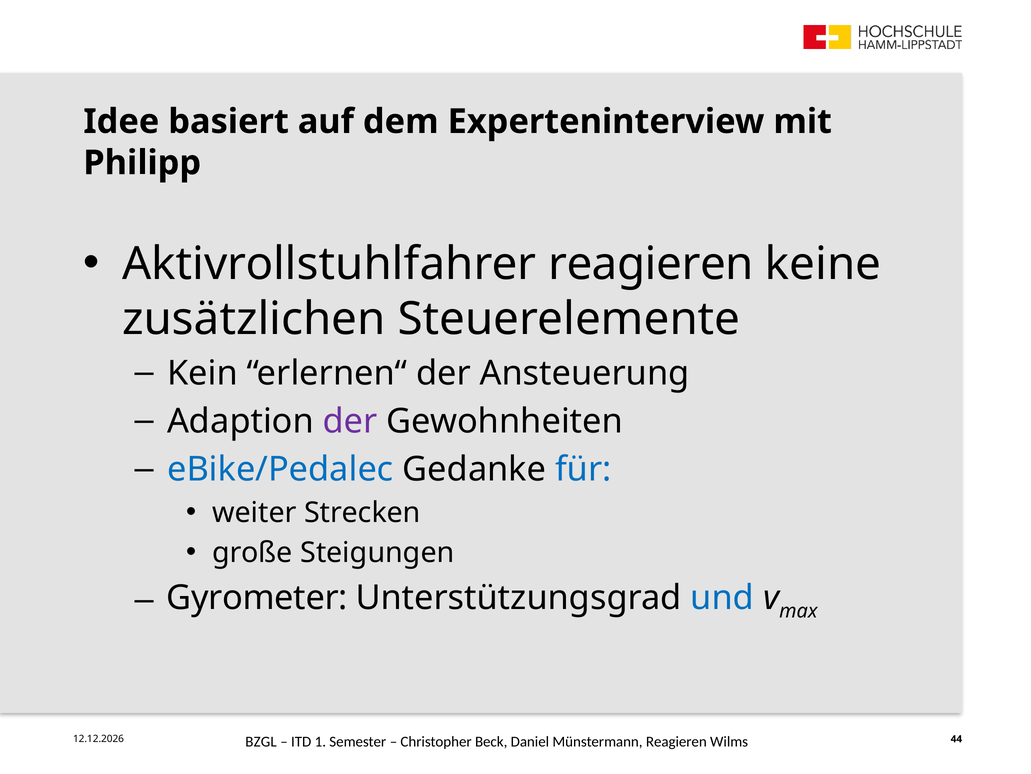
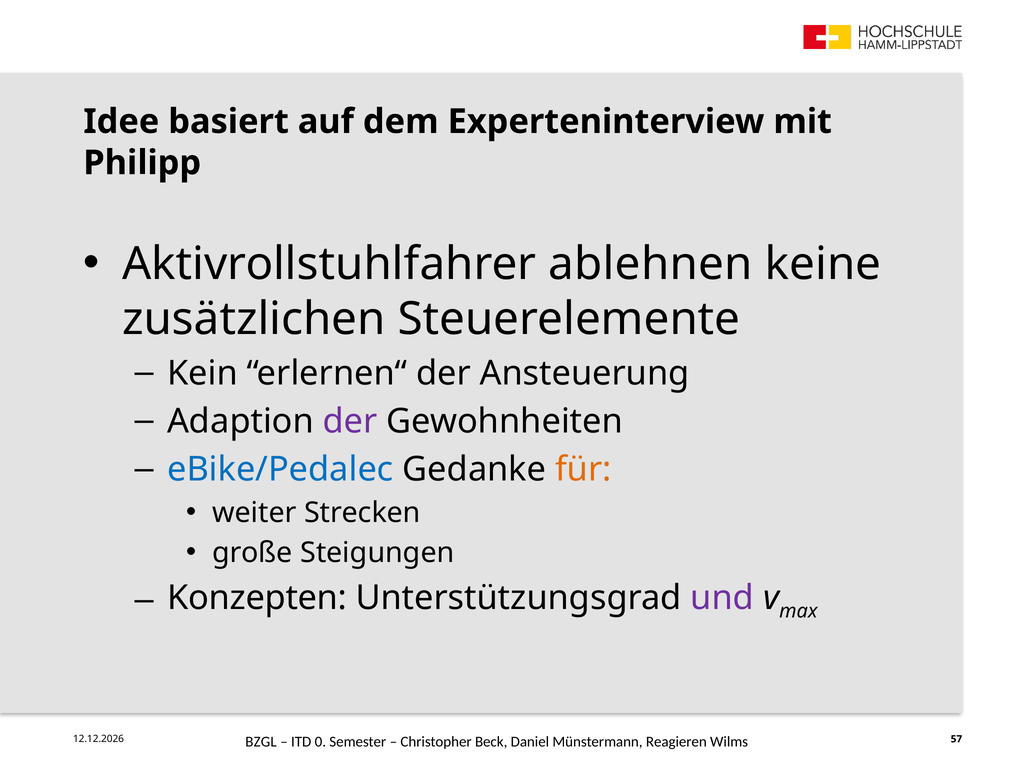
Aktivrollstuhlfahrer reagieren: reagieren -> ablehnen
für colour: blue -> orange
Gyrometer: Gyrometer -> Konzepten
und colour: blue -> purple
1: 1 -> 0
44: 44 -> 57
